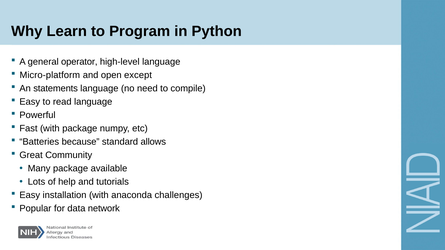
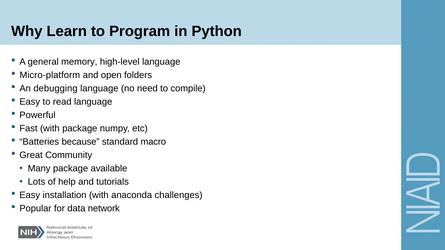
operator: operator -> memory
except: except -> folders
statements: statements -> debugging
allows: allows -> macro
